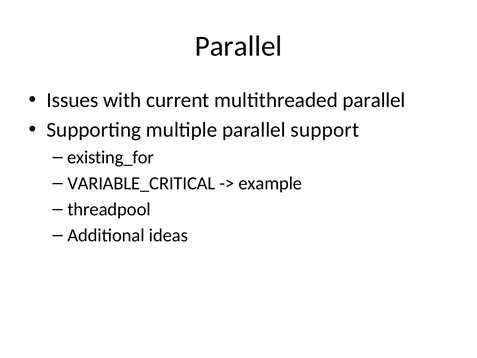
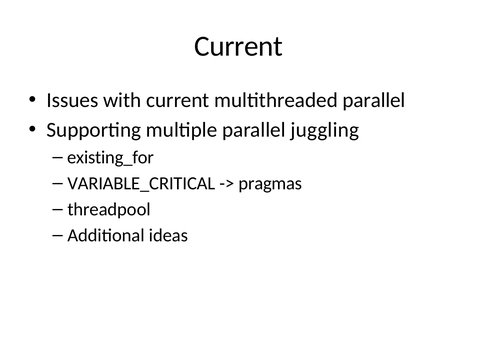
Parallel at (238, 46): Parallel -> Current
support: support -> juggling
example: example -> pragmas
